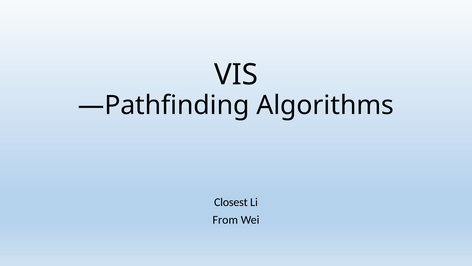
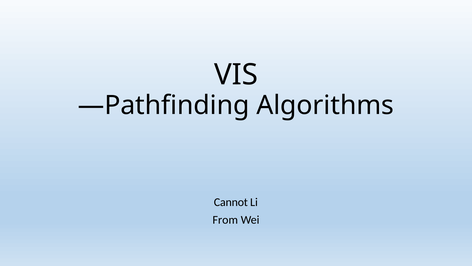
Closest: Closest -> Cannot
